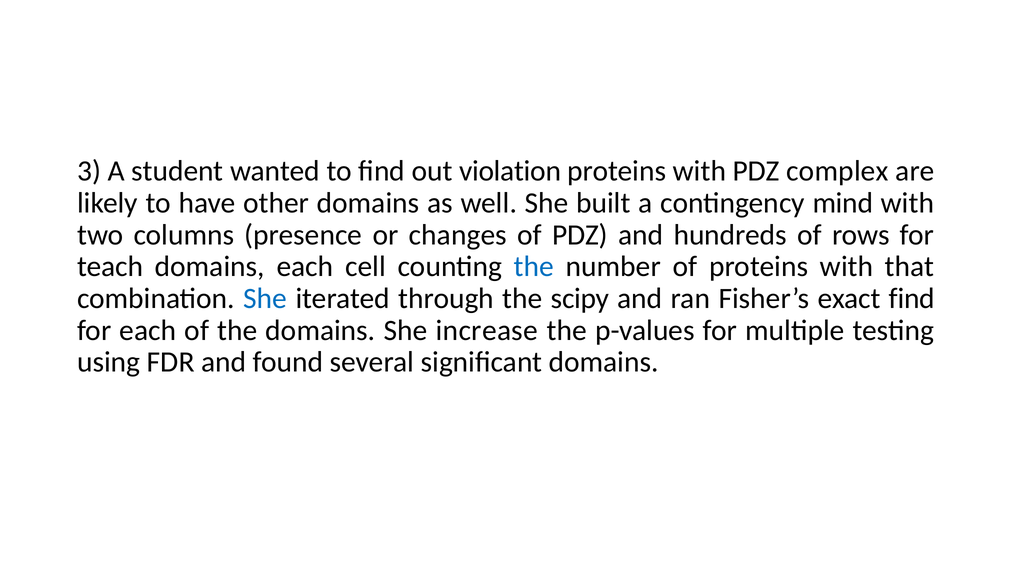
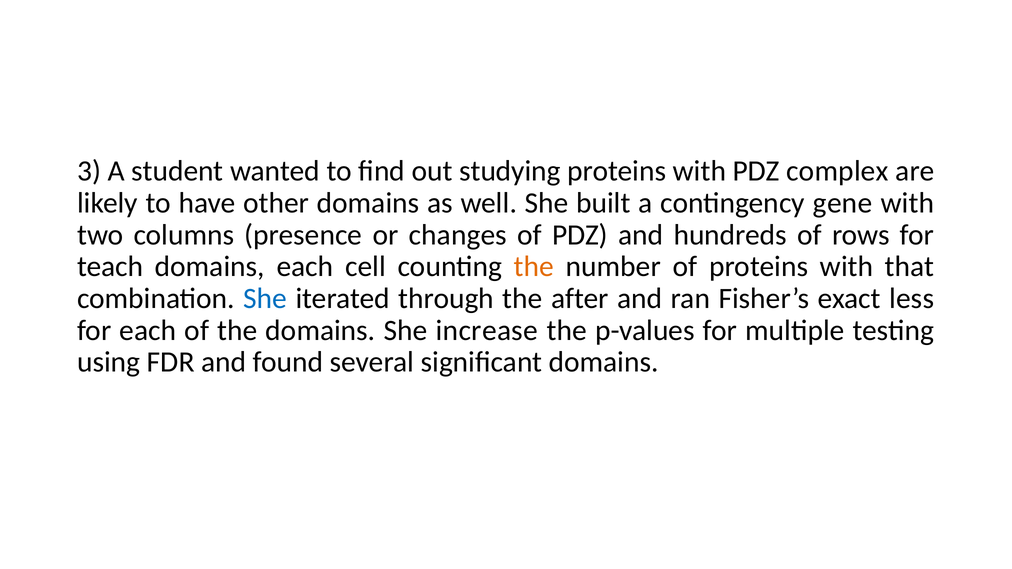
violation: violation -> studying
mind: mind -> gene
the at (534, 267) colour: blue -> orange
scipy: scipy -> after
exact find: find -> less
